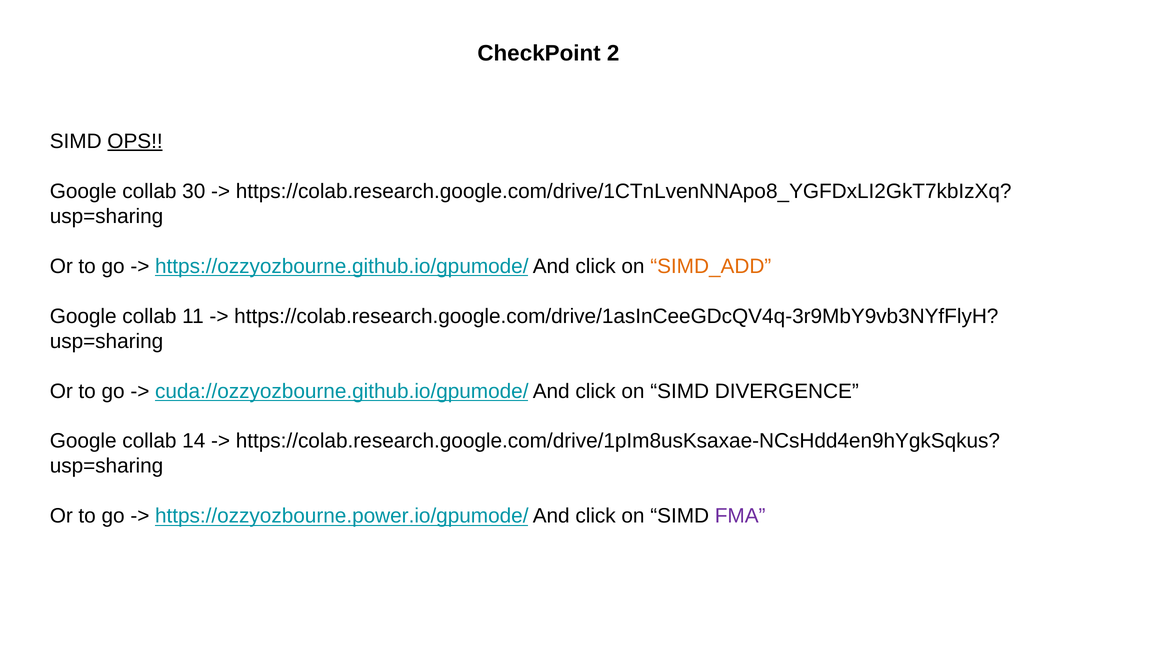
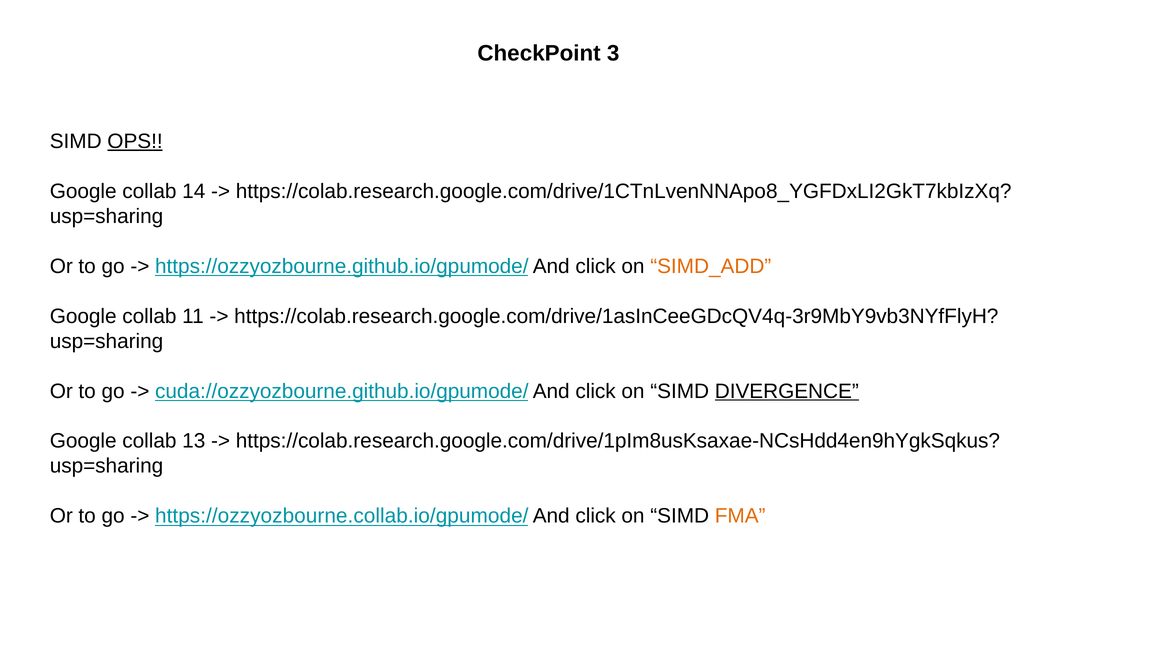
2: 2 -> 3
30: 30 -> 14
DIVERGENCE underline: none -> present
14: 14 -> 13
https://ozzyozbourne.power.io/gpumode/: https://ozzyozbourne.power.io/gpumode/ -> https://ozzyozbourne.collab.io/gpumode/
FMA colour: purple -> orange
